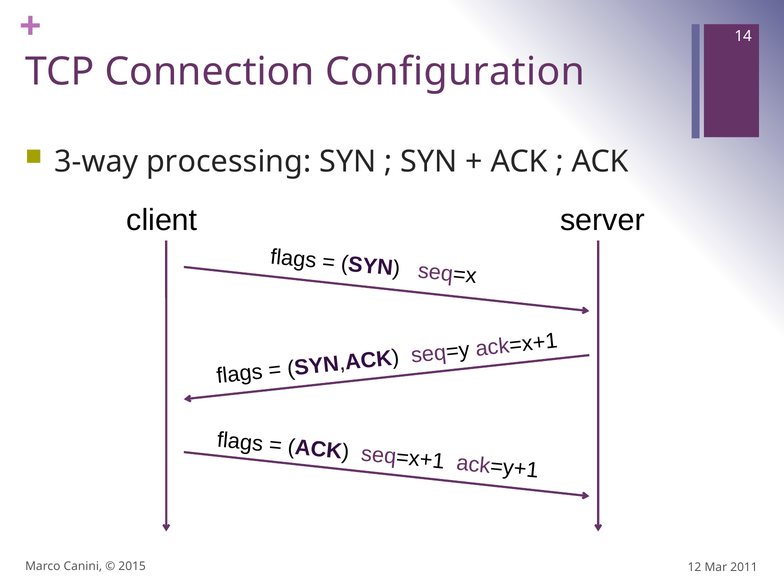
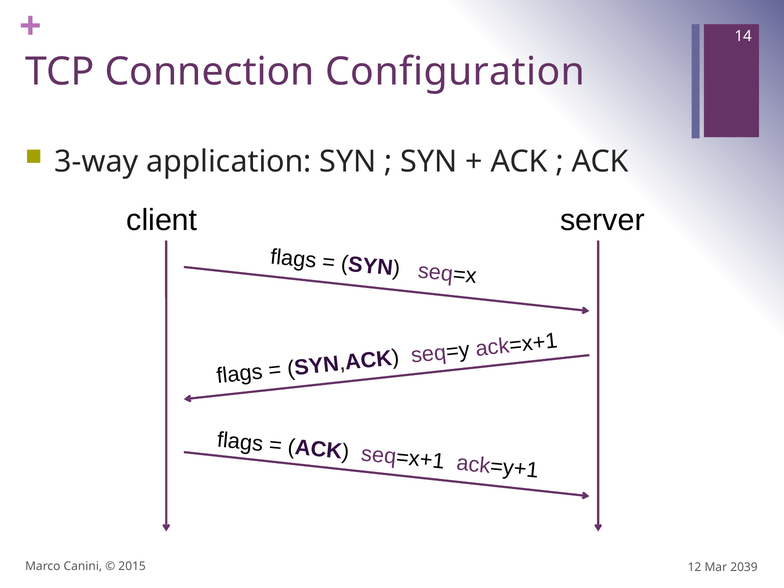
processing: processing -> application
2011: 2011 -> 2039
